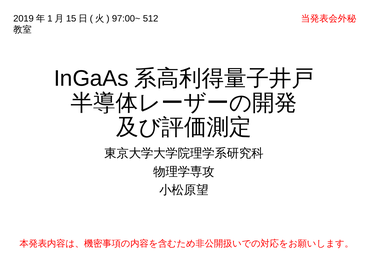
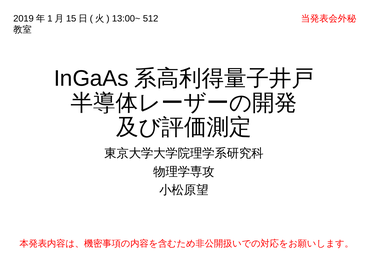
97:00~: 97:00~ -> 13:00~
